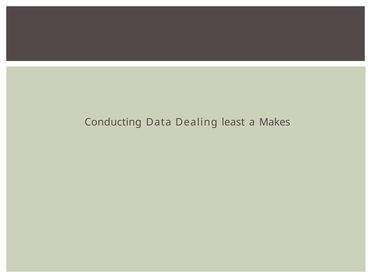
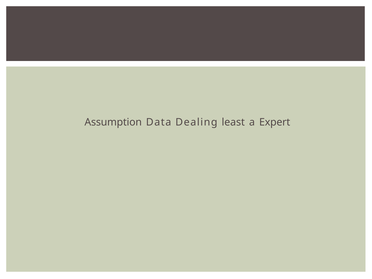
Conducting: Conducting -> Assumption
Makes: Makes -> Expert
